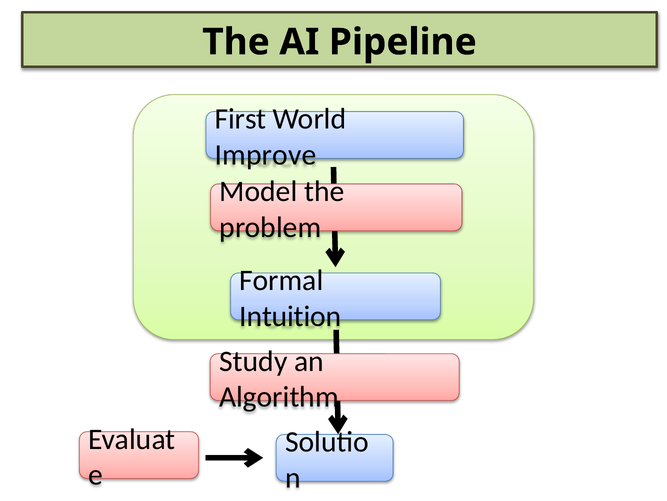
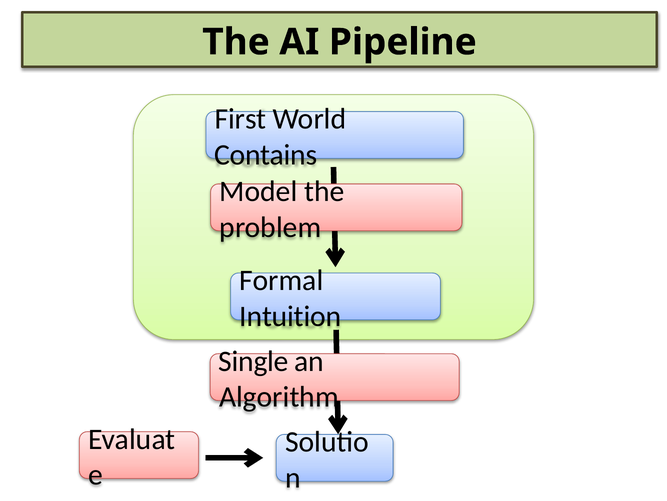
Improve: Improve -> Contains
Study: Study -> Single
